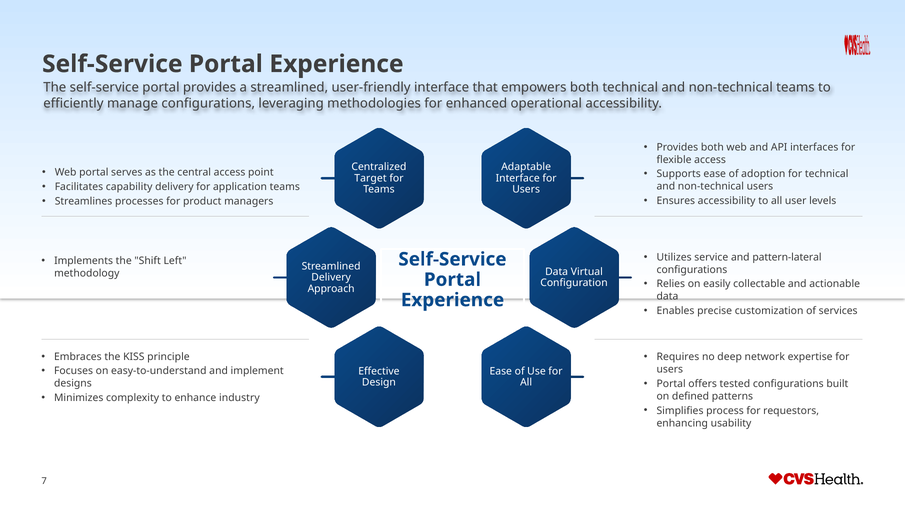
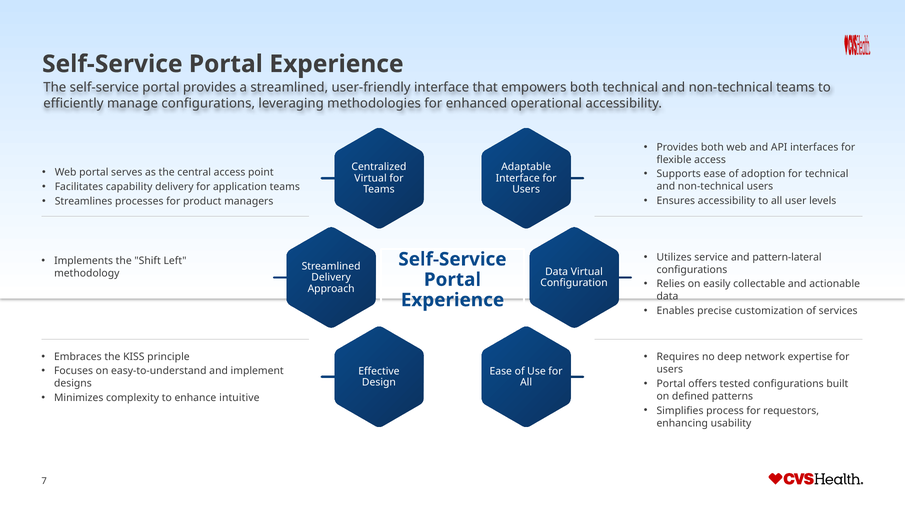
Target at (370, 178): Target -> Virtual
industry: industry -> intuitive
